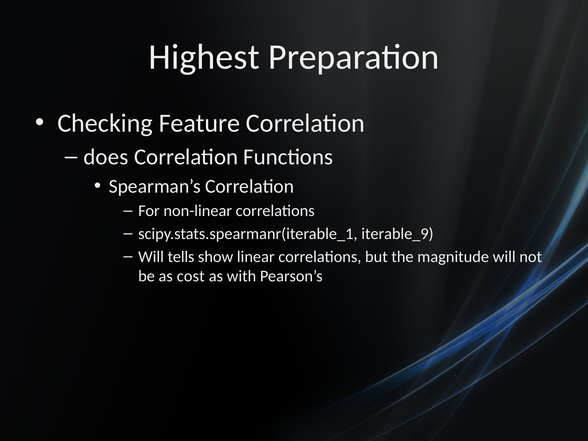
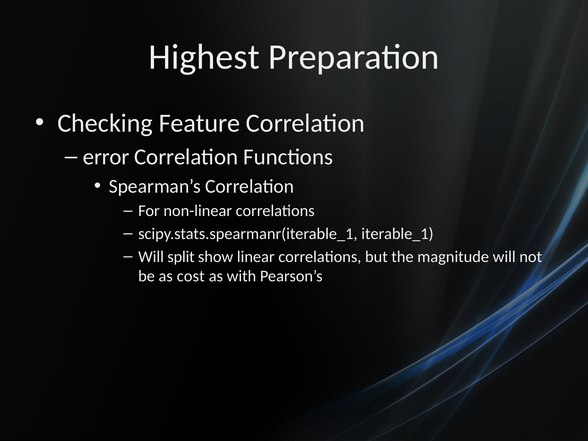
does: does -> error
iterable_9: iterable_9 -> iterable_1
tells: tells -> split
